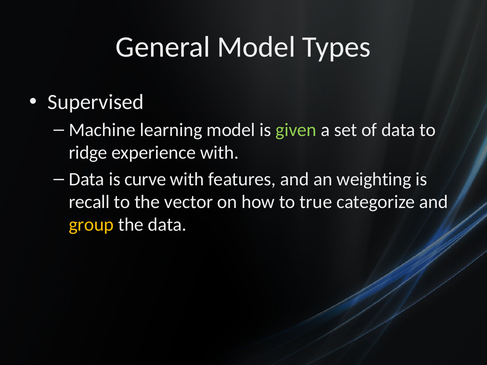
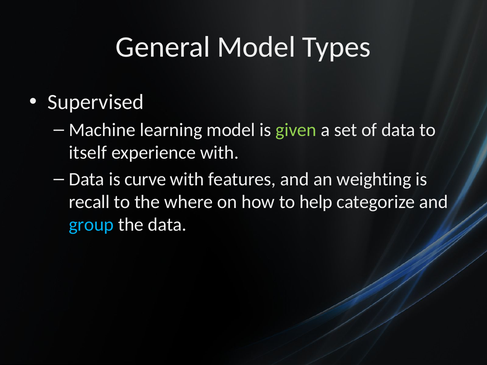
ridge: ridge -> itself
vector: vector -> where
true: true -> help
group colour: yellow -> light blue
